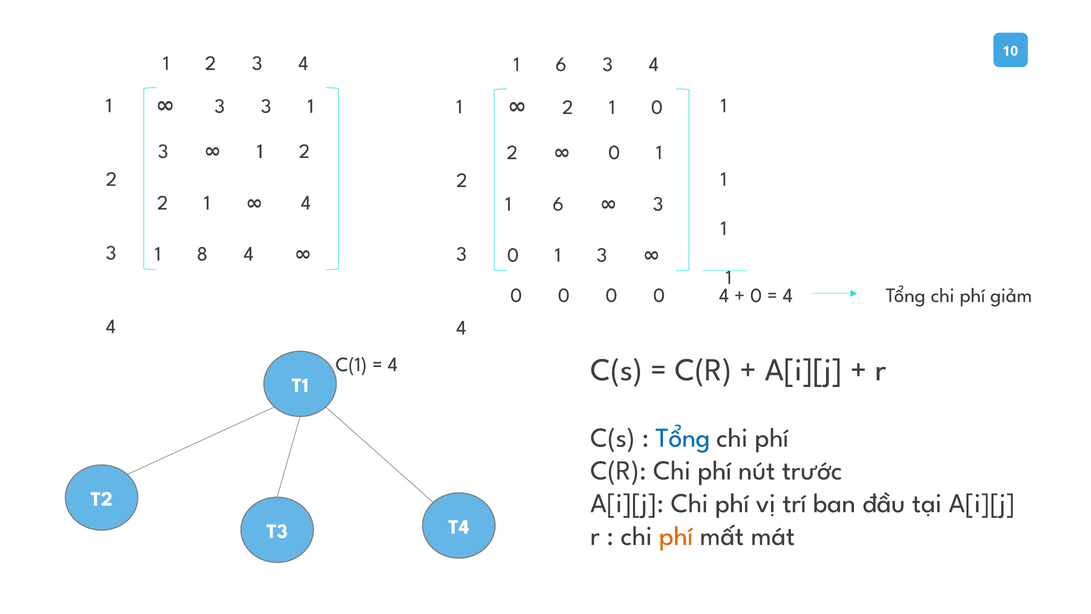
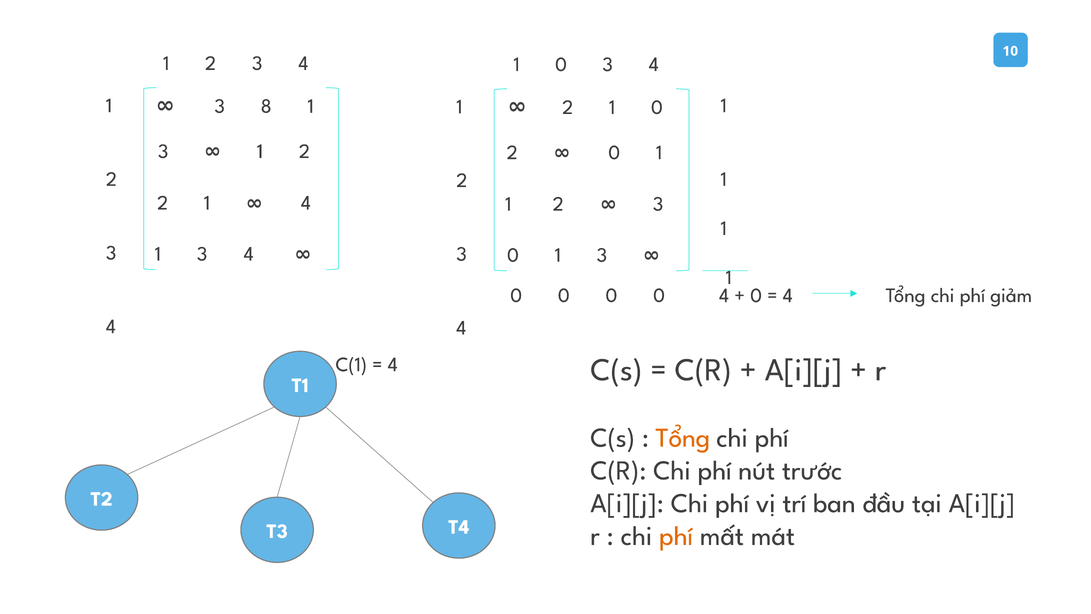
6 at (561, 64): 6 -> 0
3 3: 3 -> 8
6 at (558, 204): 6 -> 2
8 at (202, 254): 8 -> 3
Tổng at (683, 437) colour: blue -> orange
